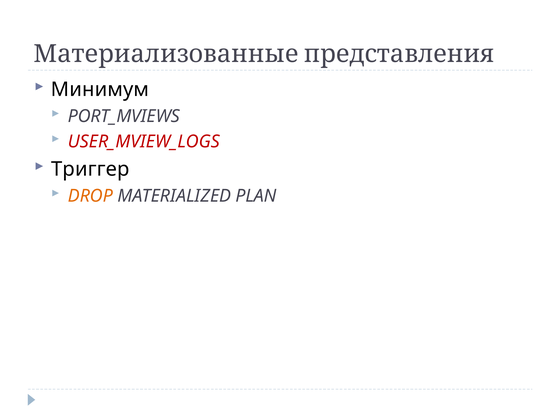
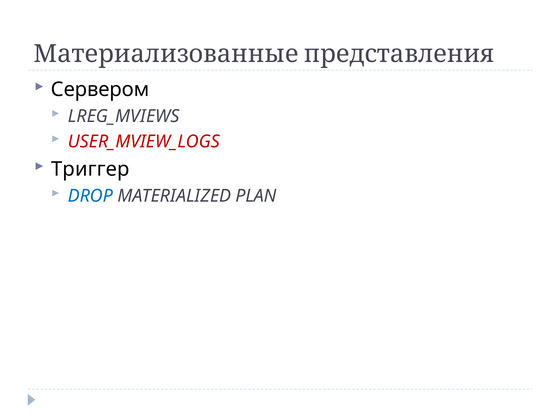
Минимум: Минимум -> Сервером
PORT_MVIEWS: PORT_MVIEWS -> LREG_MVIEWS
DROP colour: orange -> blue
